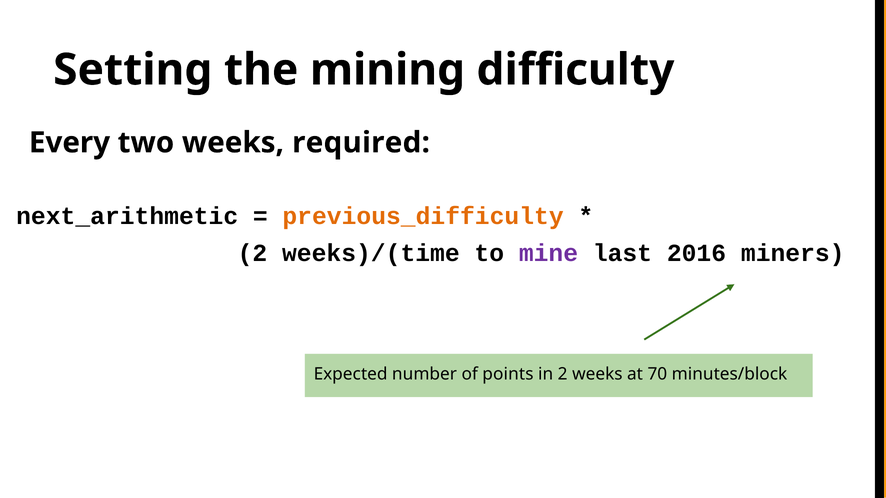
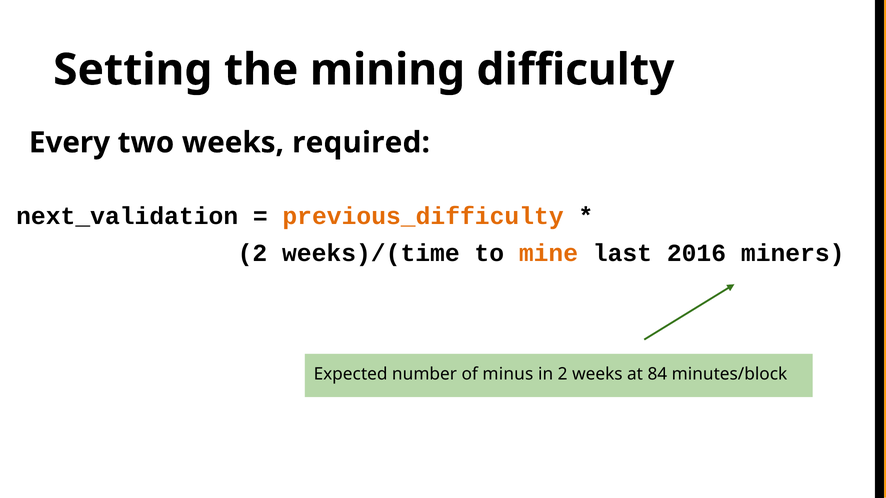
next_arithmetic: next_arithmetic -> next_validation
mine colour: purple -> orange
points: points -> minus
70: 70 -> 84
